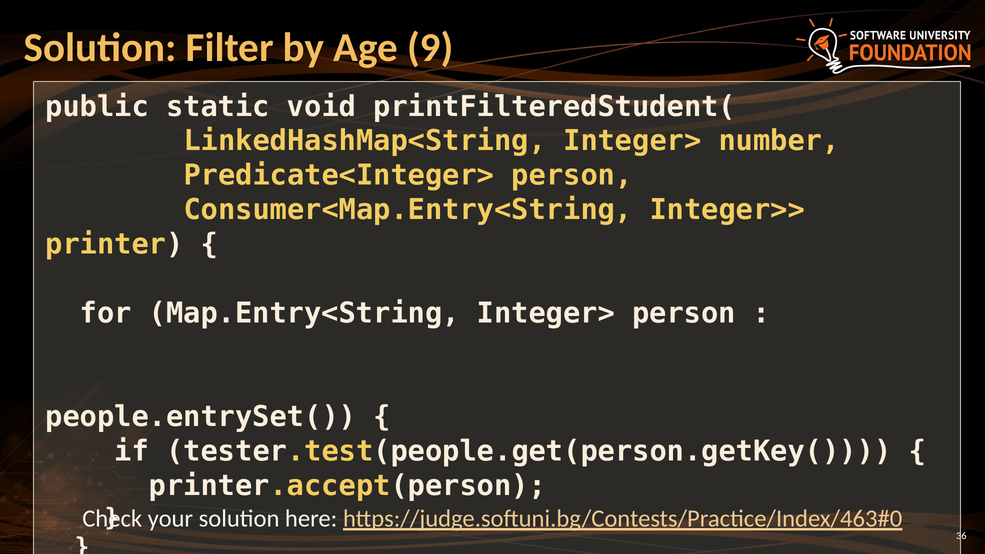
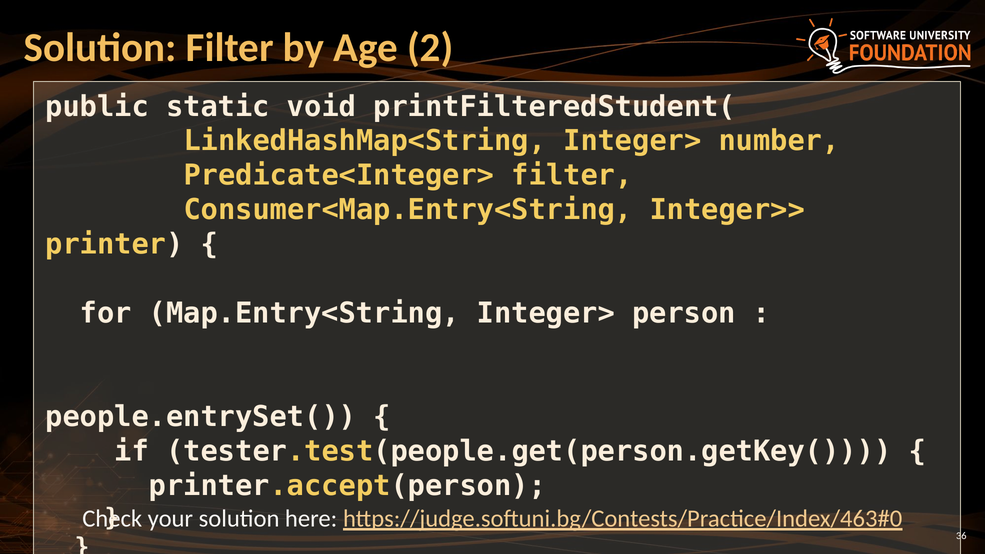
9: 9 -> 2
Predicate<Integer> person: person -> filter
